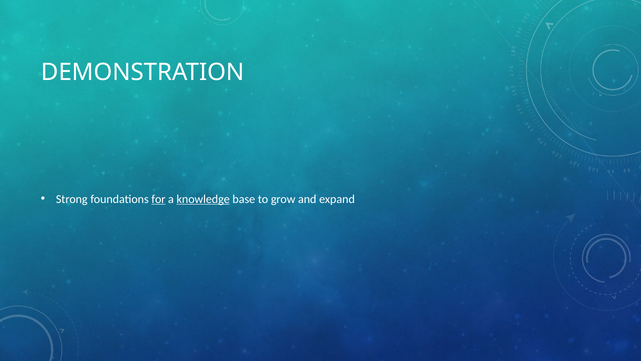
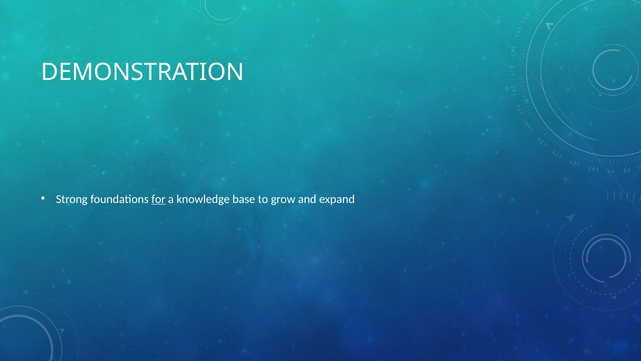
knowledge underline: present -> none
